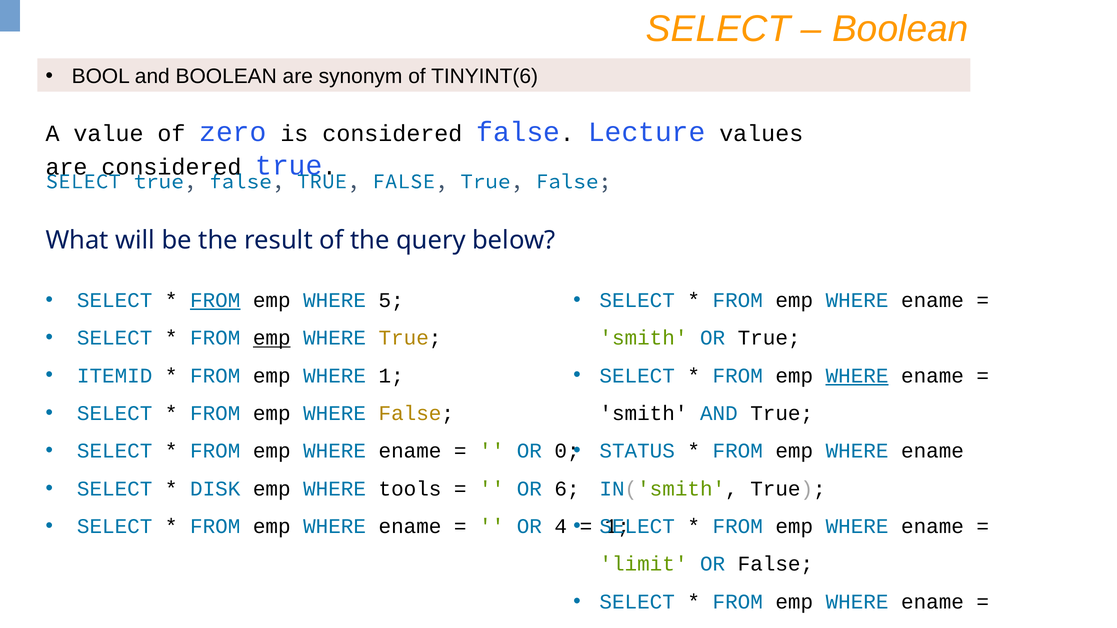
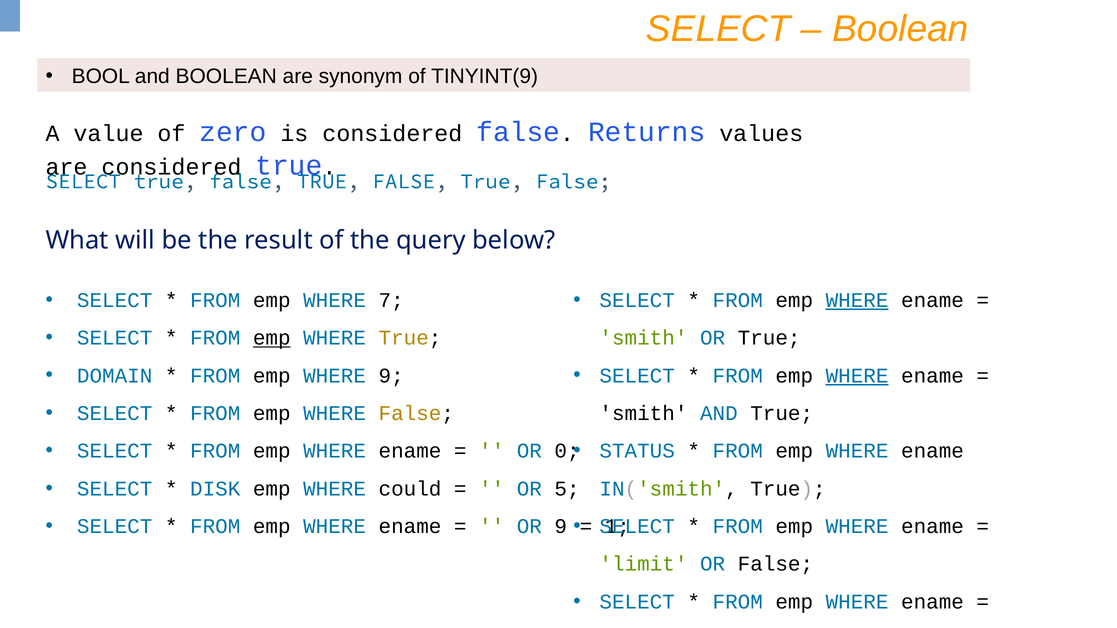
TINYINT(6: TINYINT(6 -> TINYINT(9
Lecture: Lecture -> Returns
FROM at (215, 300) underline: present -> none
5: 5 -> 7
WHERE at (857, 300) underline: none -> present
ITEMID: ITEMID -> DOMAIN
WHERE 1: 1 -> 9
tools: tools -> could
6: 6 -> 5
OR 4: 4 -> 9
